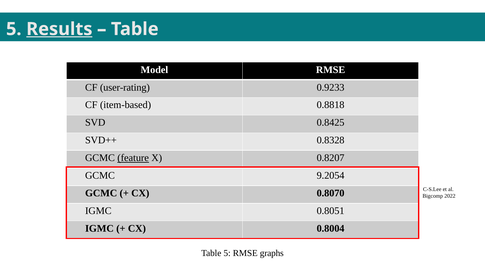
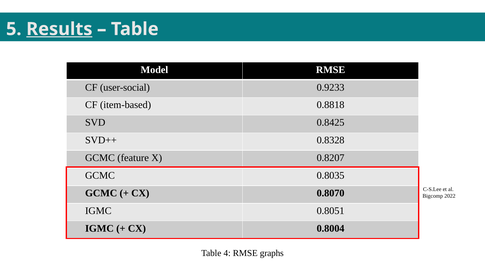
user-rating: user-rating -> user-social
feature underline: present -> none
9.2054: 9.2054 -> 0.8035
Table 5: 5 -> 4
